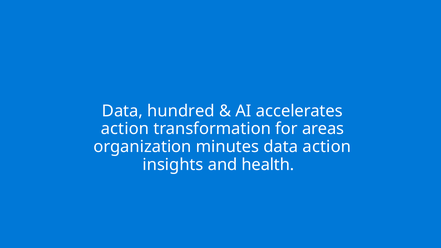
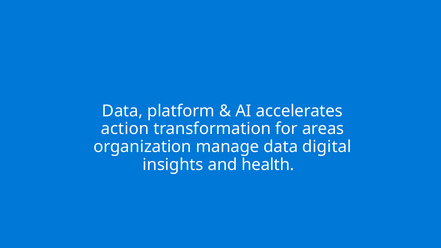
hundred: hundred -> platform
minutes: minutes -> manage
data action: action -> digital
